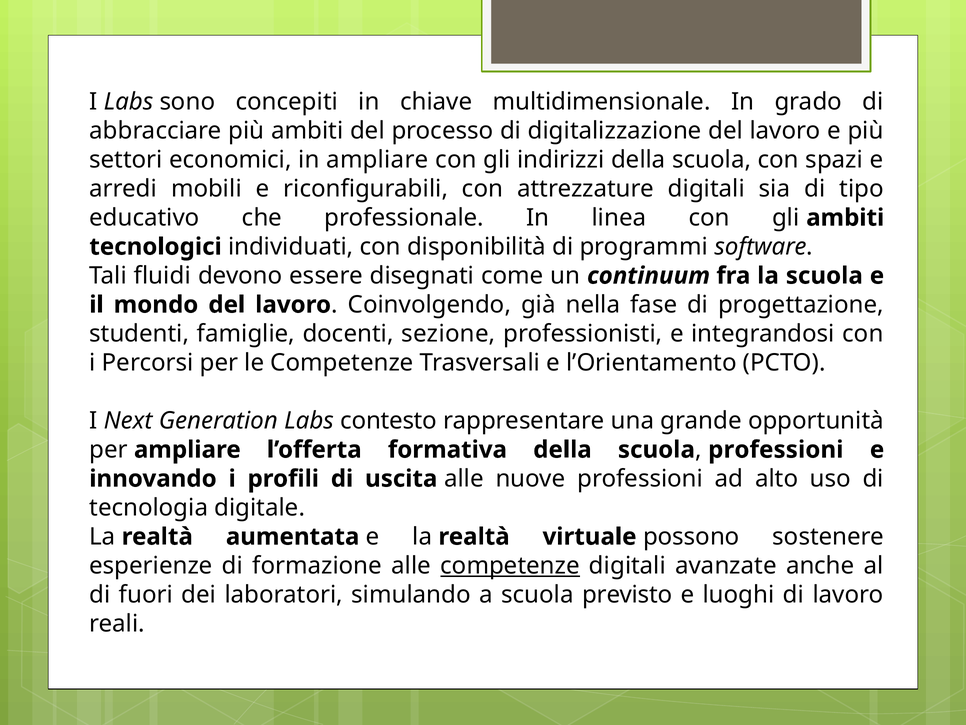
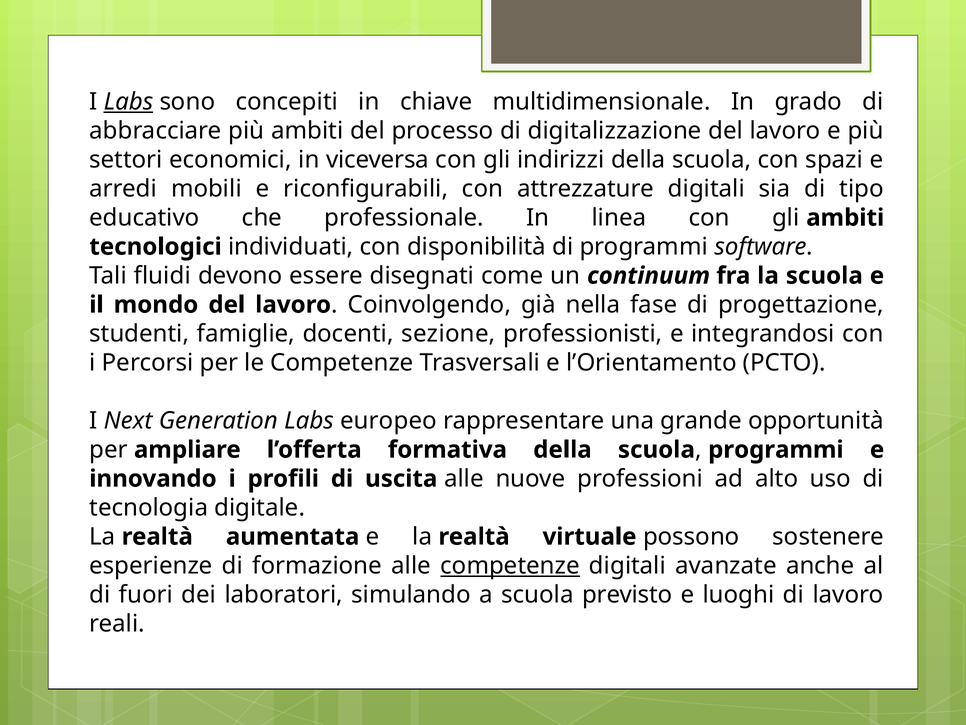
Labs at (128, 102) underline: none -> present
in ampliare: ampliare -> viceversa
contesto: contesto -> europeo
professioni at (776, 449): professioni -> programmi
